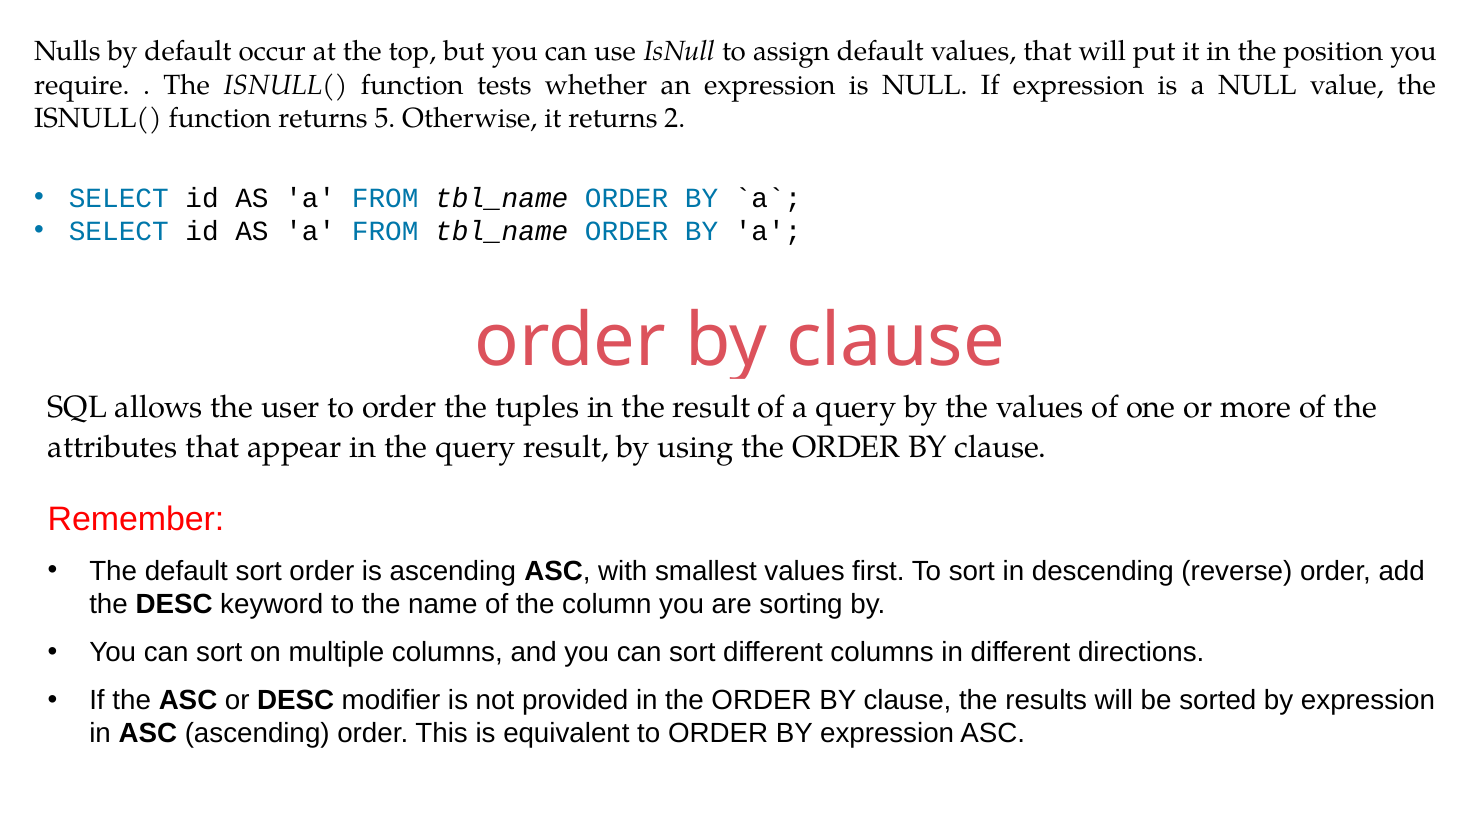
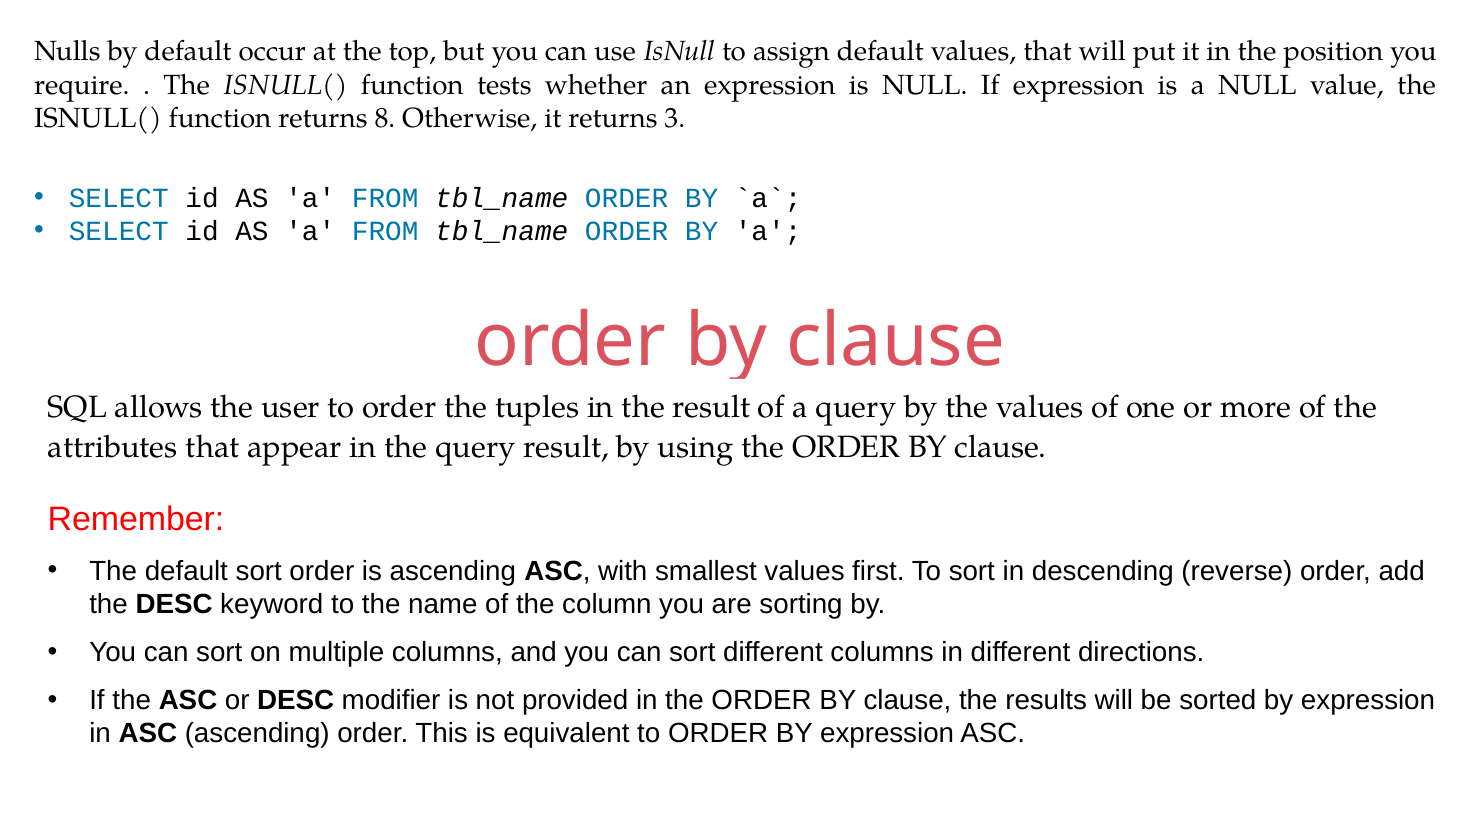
5: 5 -> 8
2: 2 -> 3
